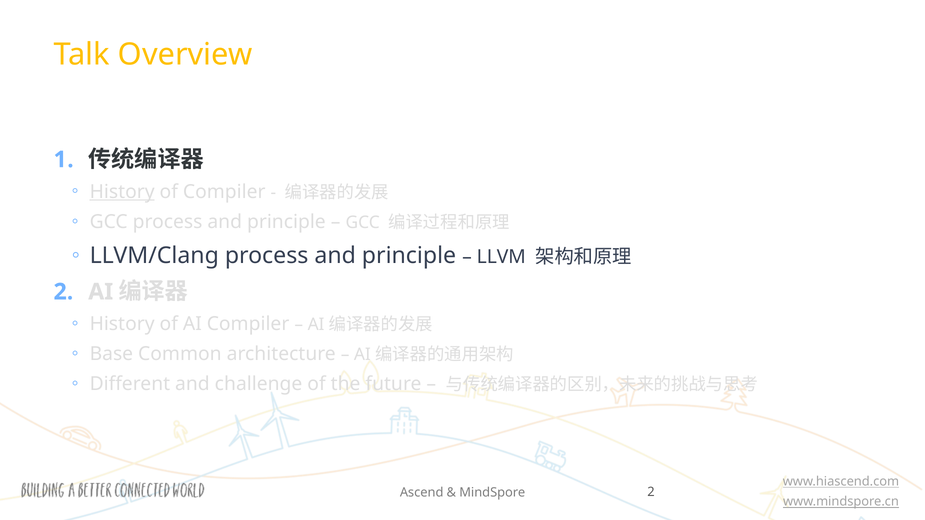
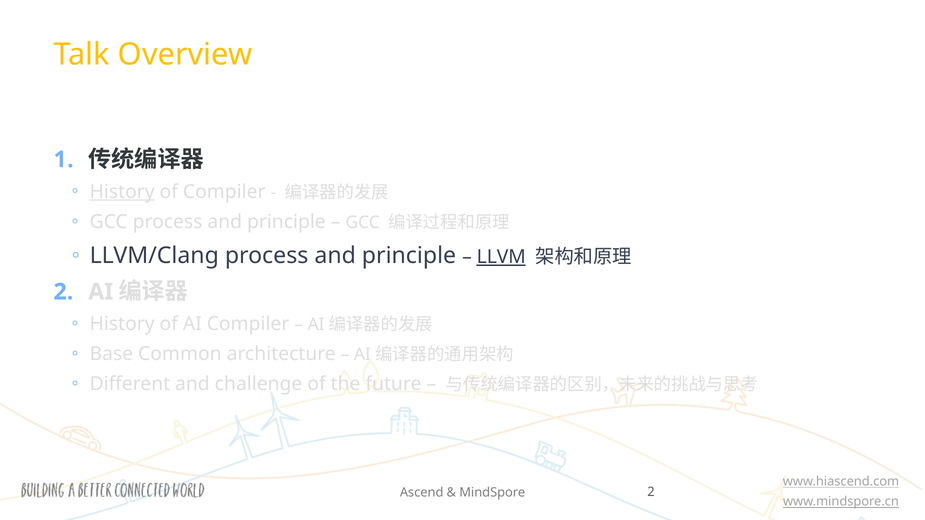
LLVM underline: none -> present
